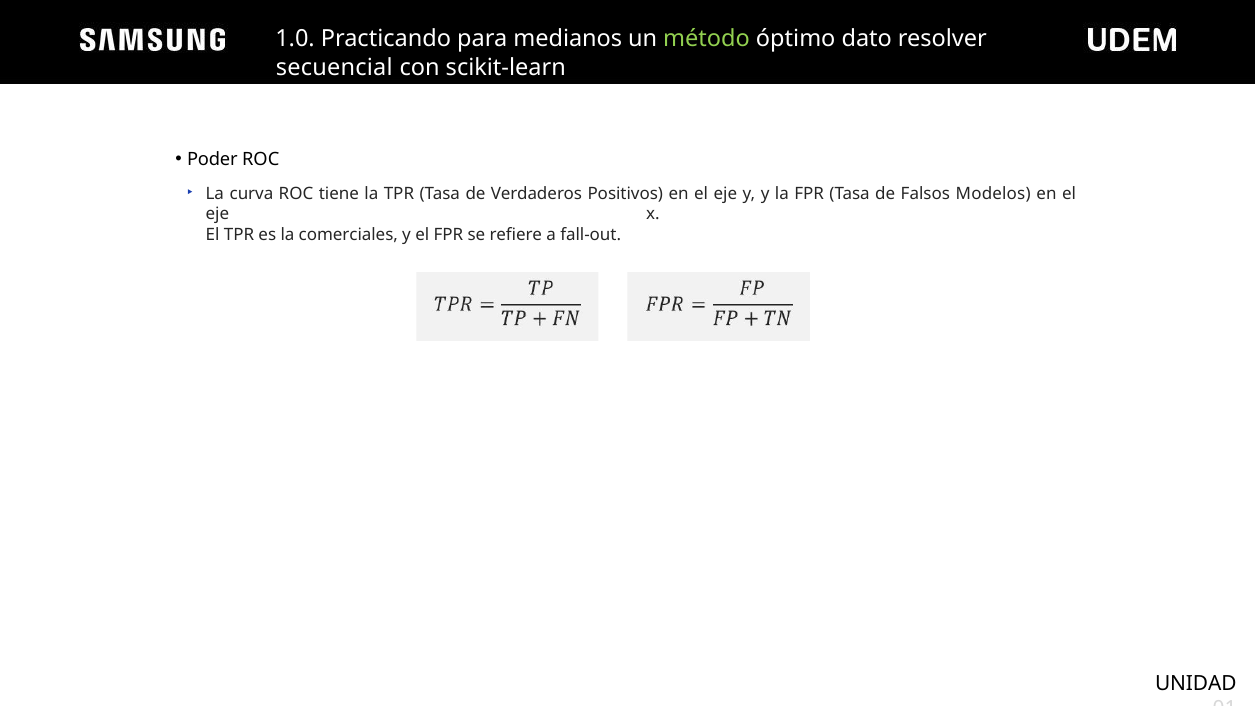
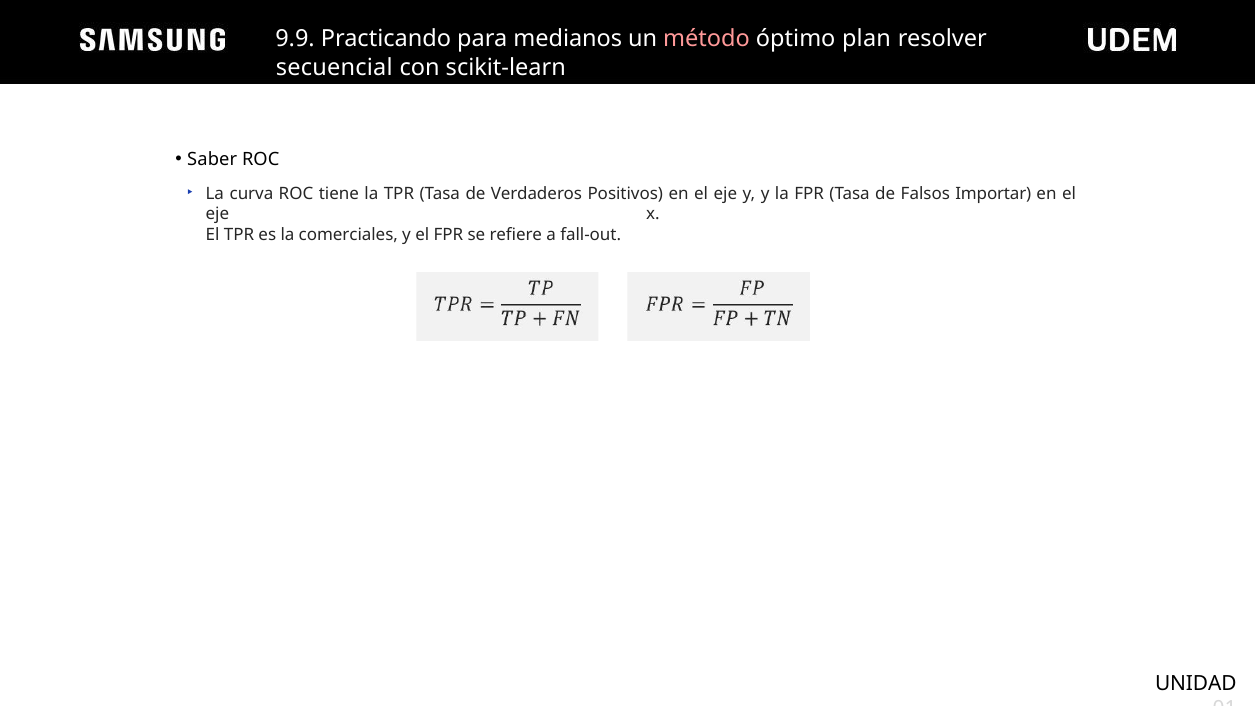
1.0: 1.0 -> 9.9
método colour: light green -> pink
dato: dato -> plan
Poder: Poder -> Saber
Modelos: Modelos -> Importar
